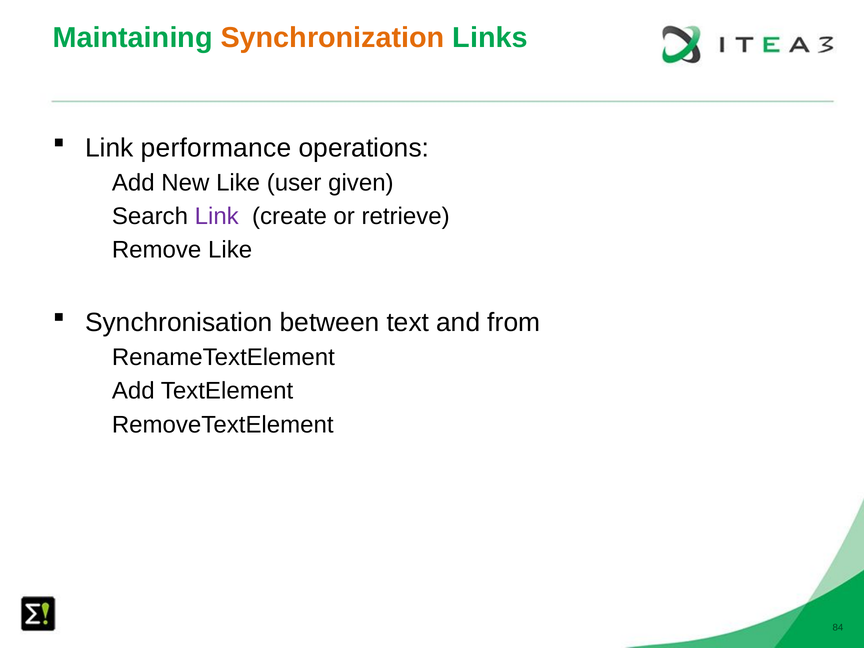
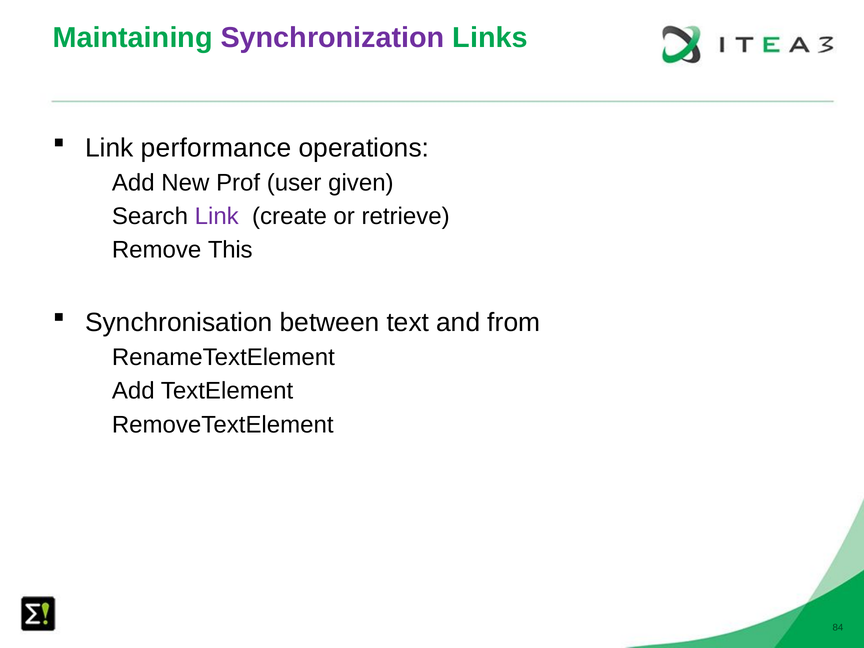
Synchronization colour: orange -> purple
New Like: Like -> Prof
Remove Like: Like -> This
